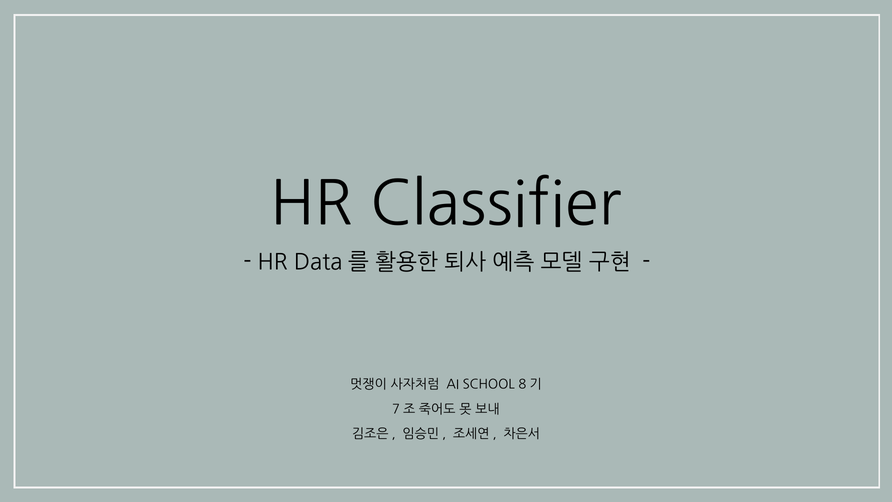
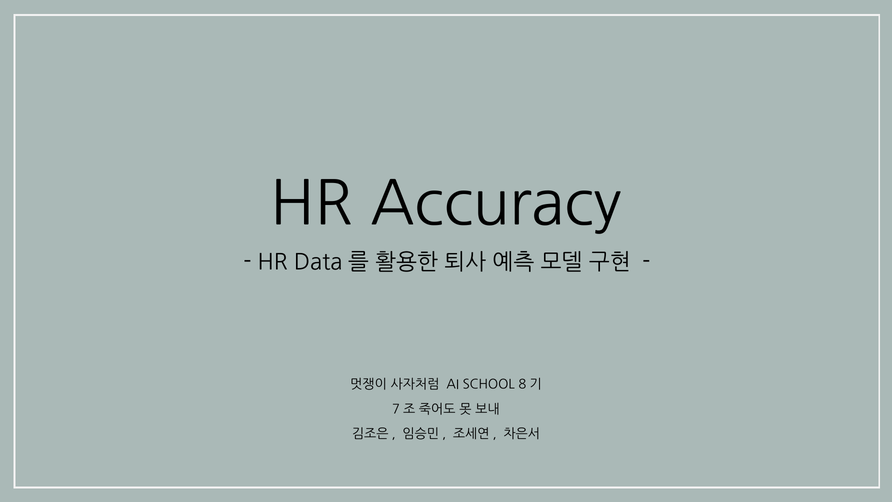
Classifier: Classifier -> Accuracy
